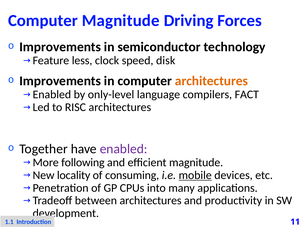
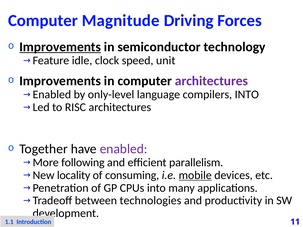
Improvements at (60, 47) underline: none -> present
less: less -> idle
disk: disk -> unit
architectures at (211, 81) colour: orange -> purple
compilers FACT: FACT -> INTO
efficient magnitude: magnitude -> parallelism
between architectures: architectures -> technologies
